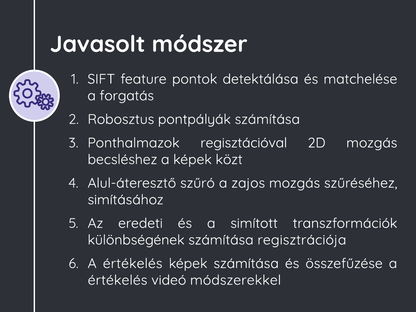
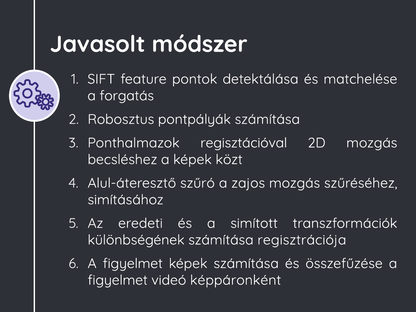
értékelés at (133, 263): értékelés -> figyelmet
értékelés at (118, 280): értékelés -> figyelmet
módszerekkel: módszerekkel -> képpáronként
